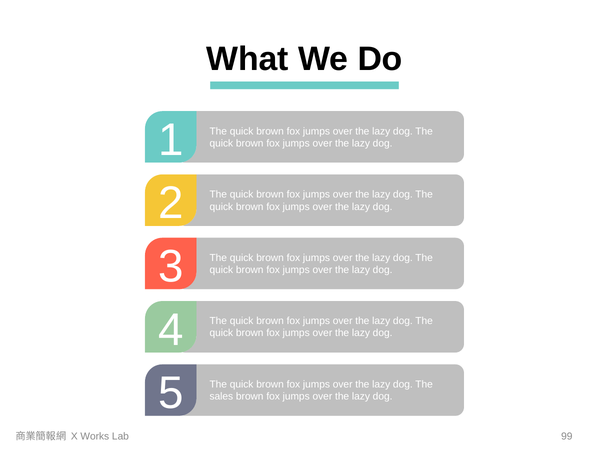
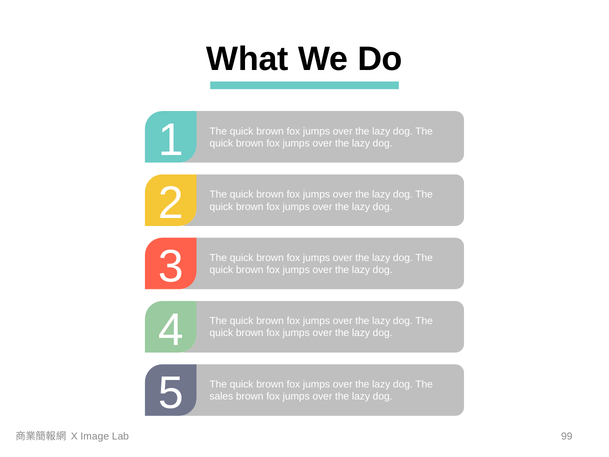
Works: Works -> Image
